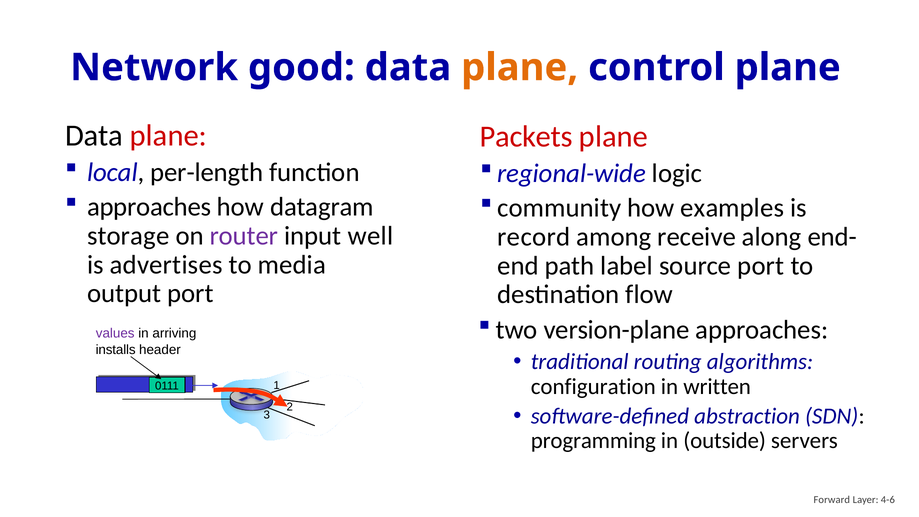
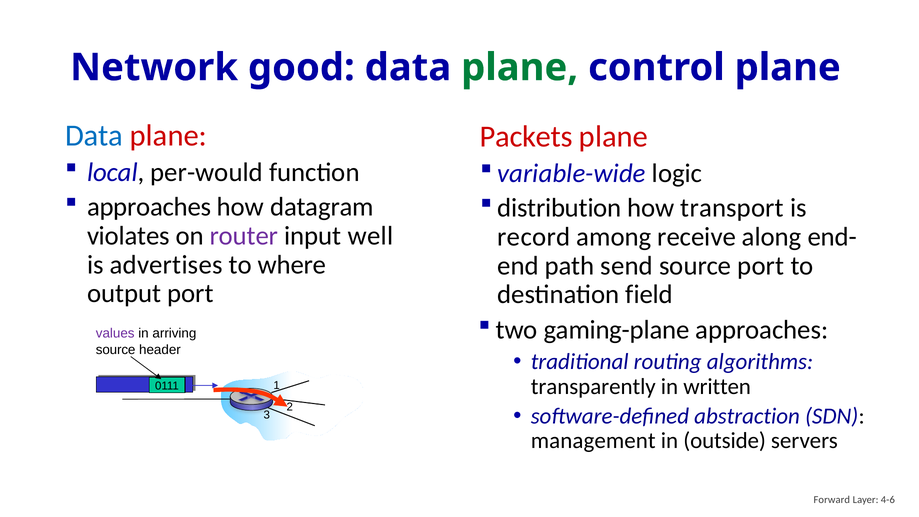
plane at (520, 68) colour: orange -> green
Data at (94, 135) colour: black -> blue
per-length: per-length -> per-would
regional-wide: regional-wide -> variable-wide
community: community -> distribution
examples: examples -> transport
storage: storage -> violates
media: media -> where
label: label -> send
flow: flow -> field
version-plane: version-plane -> gaming-plane
installs at (116, 350): installs -> source
configuration: configuration -> transparently
programming: programming -> management
